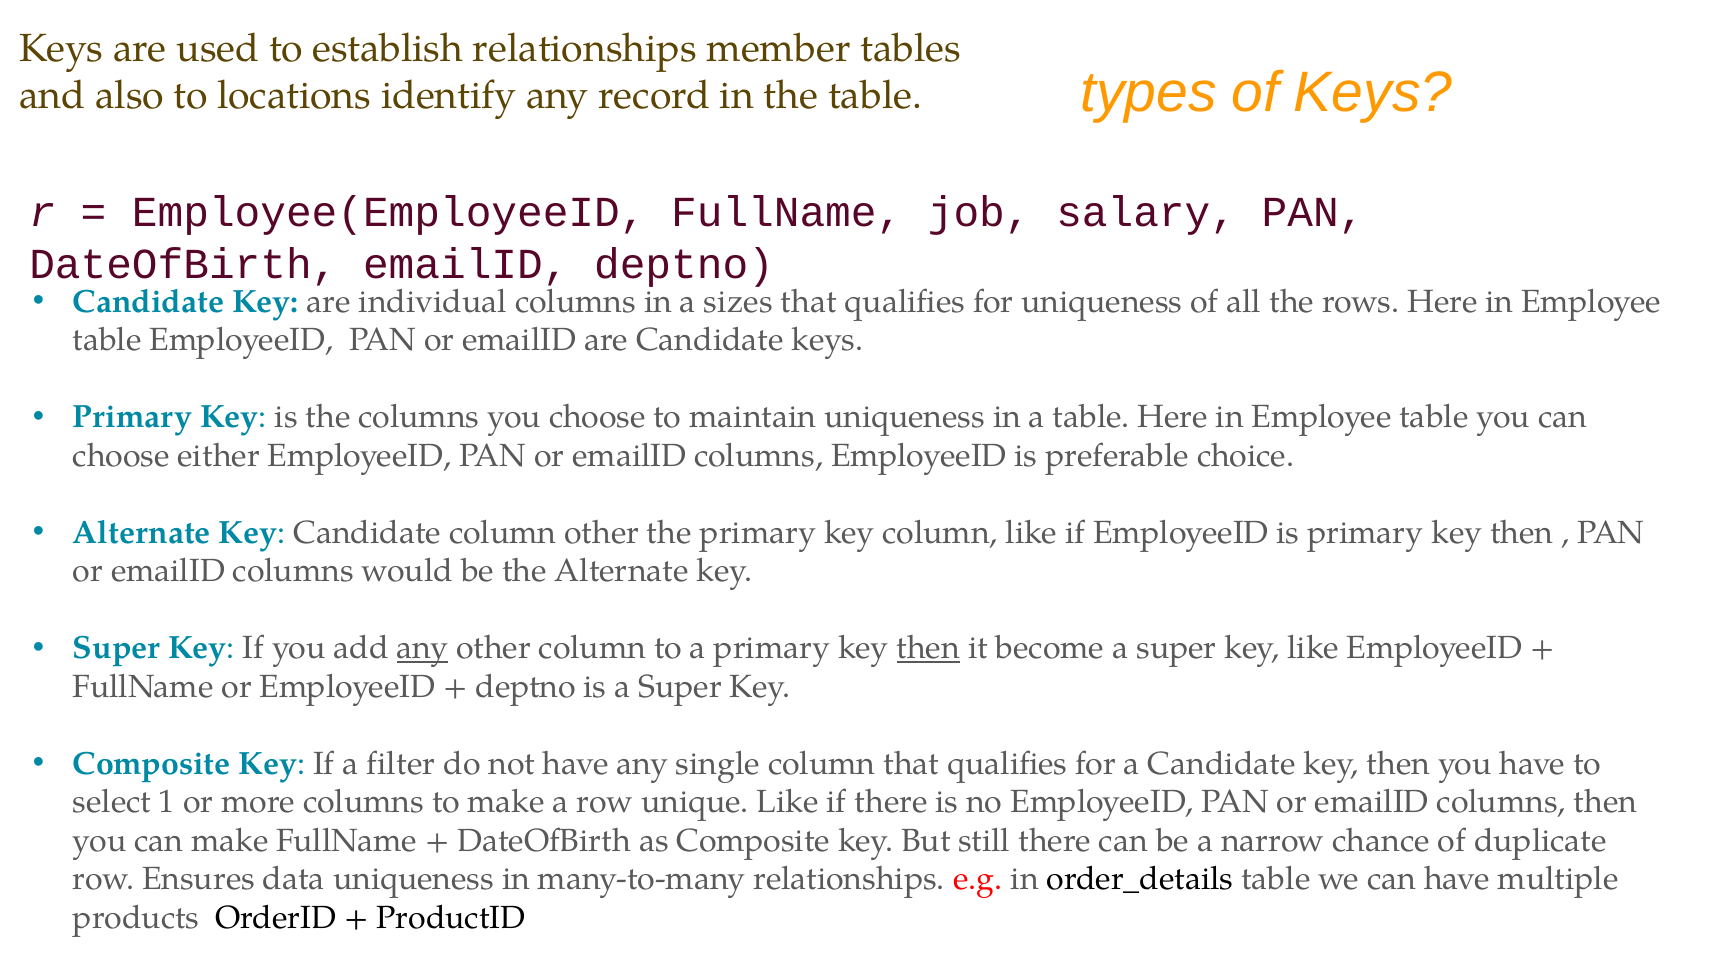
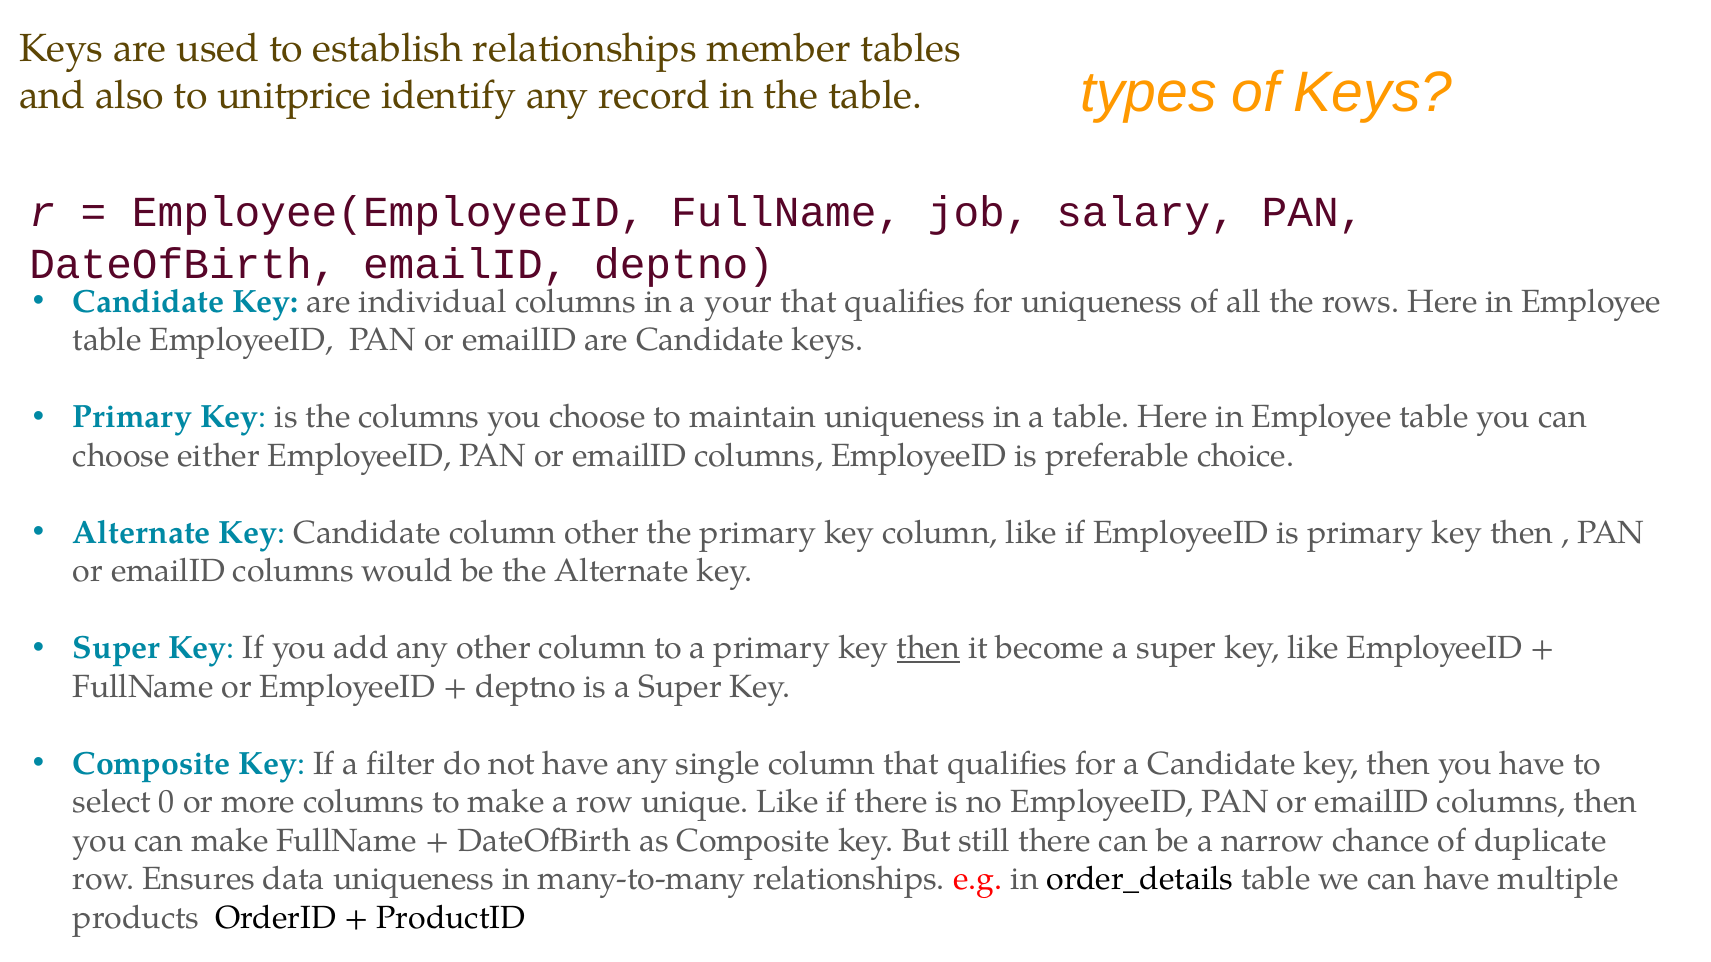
locations: locations -> unitprice
sizes: sizes -> your
any at (423, 649) underline: present -> none
1: 1 -> 0
